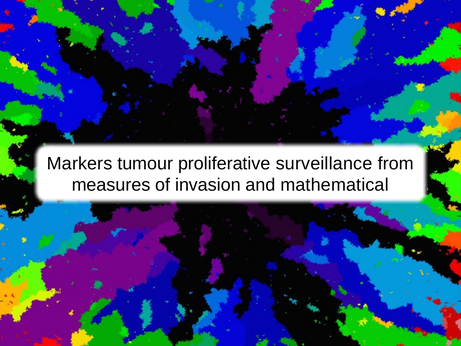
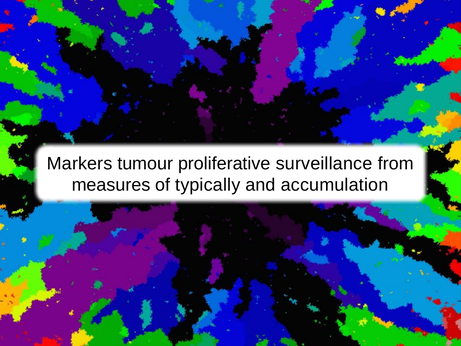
invasion: invasion -> typically
mathematical: mathematical -> accumulation
